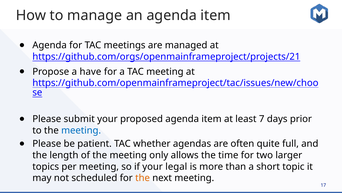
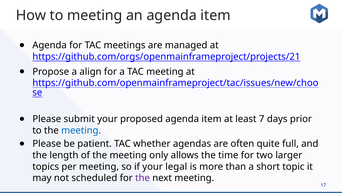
to manage: manage -> meeting
have: have -> align
the at (143, 178) colour: orange -> purple
